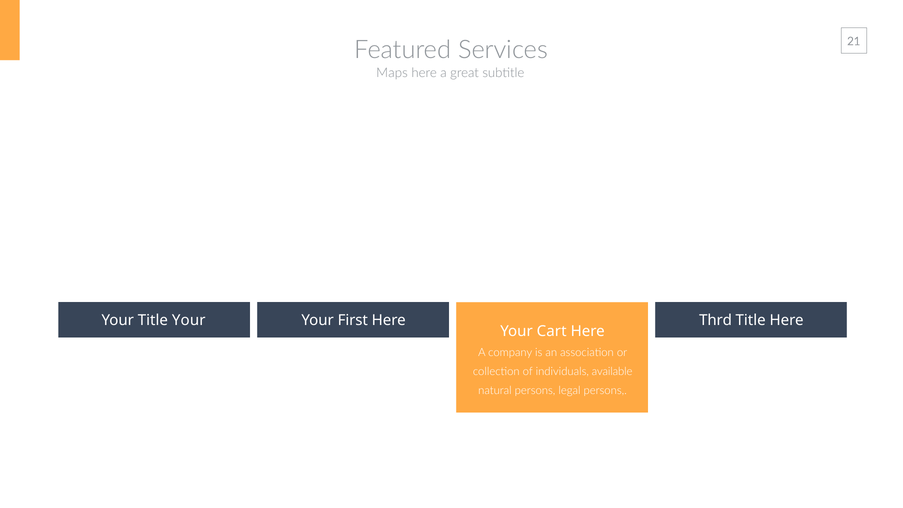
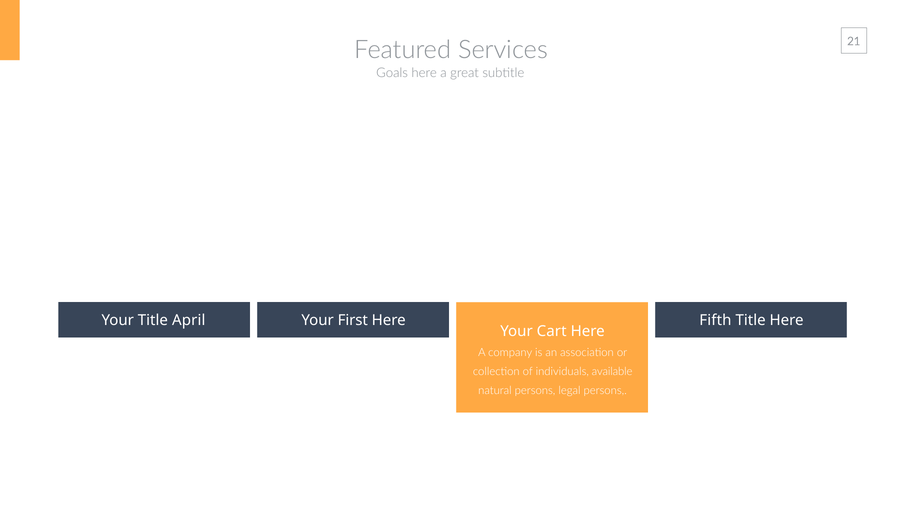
Maps: Maps -> Goals
Title Your: Your -> April
Thrd: Thrd -> Fifth
